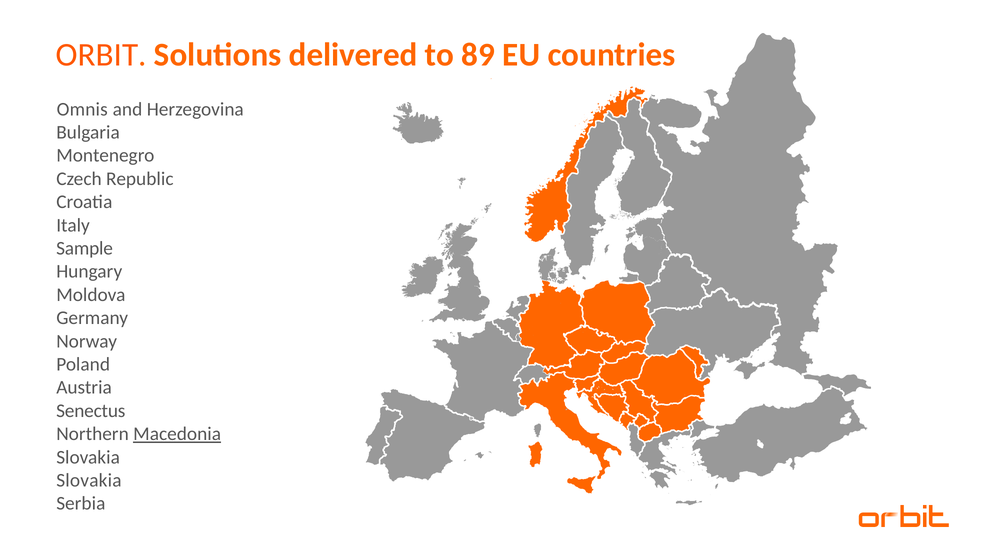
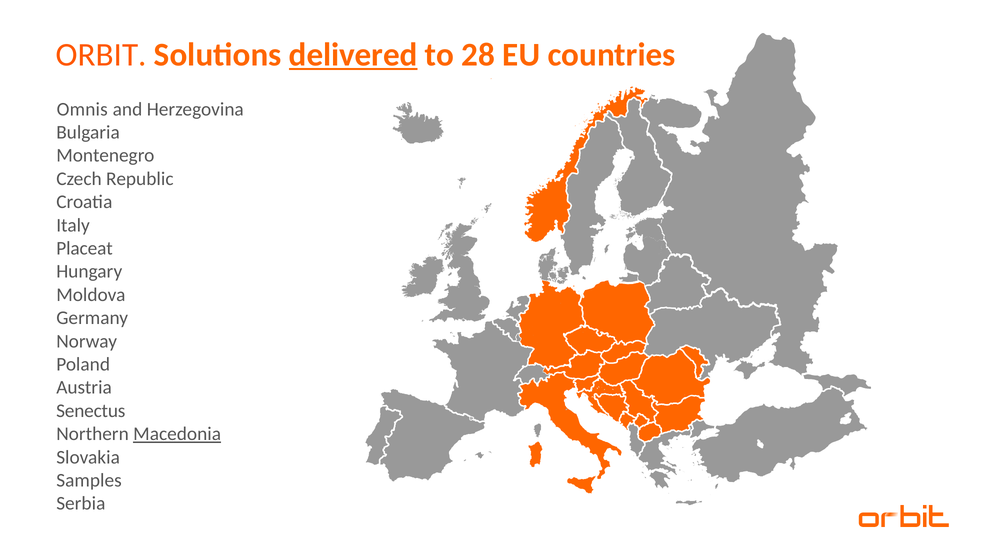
delivered underline: none -> present
89: 89 -> 28
Sample: Sample -> Placeat
Slovakia at (89, 481): Slovakia -> Samples
